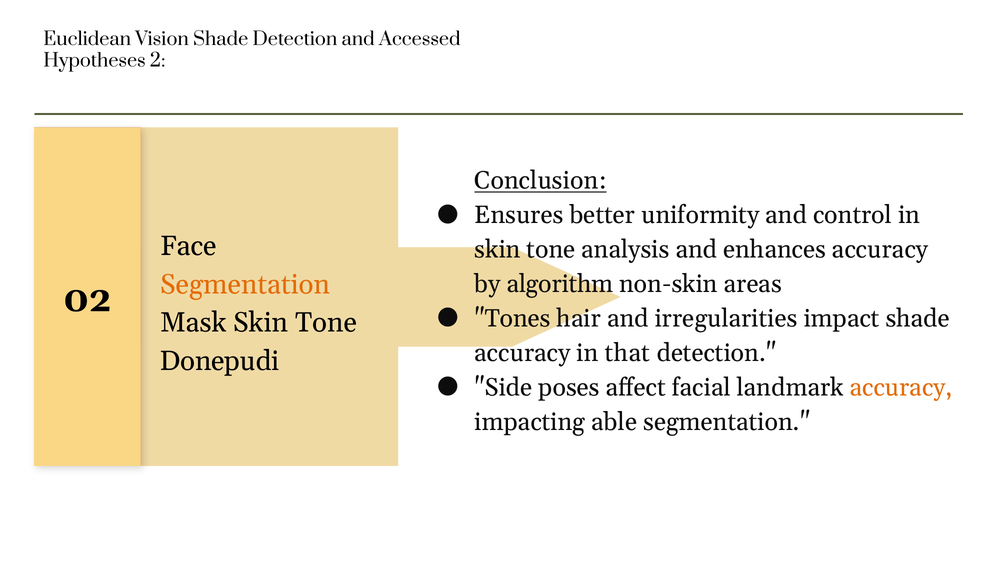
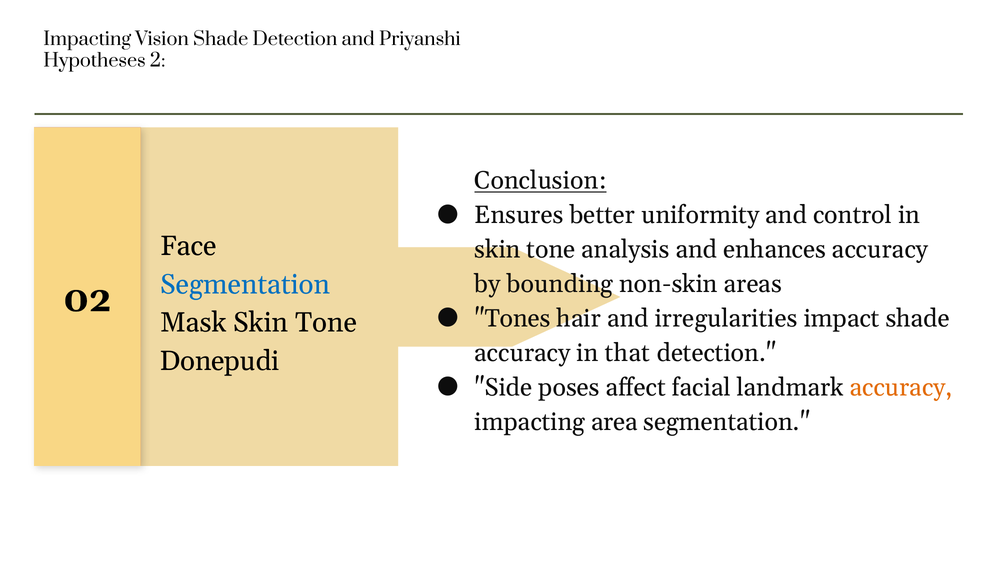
Euclidean at (87, 39): Euclidean -> Impacting
Accessed: Accessed -> Priyanshi
Segmentation at (245, 284) colour: orange -> blue
algorithm: algorithm -> bounding
able: able -> area
